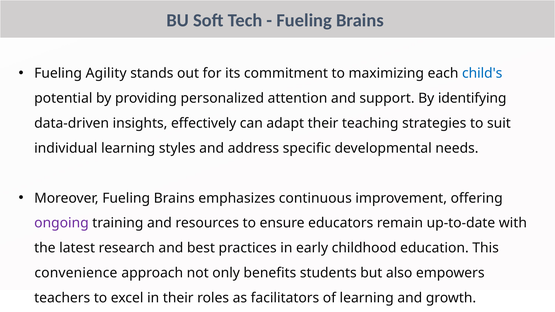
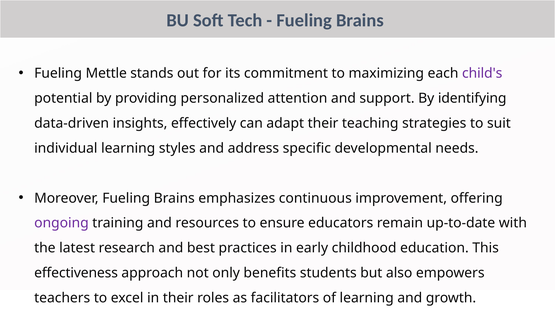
Agility: Agility -> Mettle
child's colour: blue -> purple
convenience: convenience -> effectiveness
